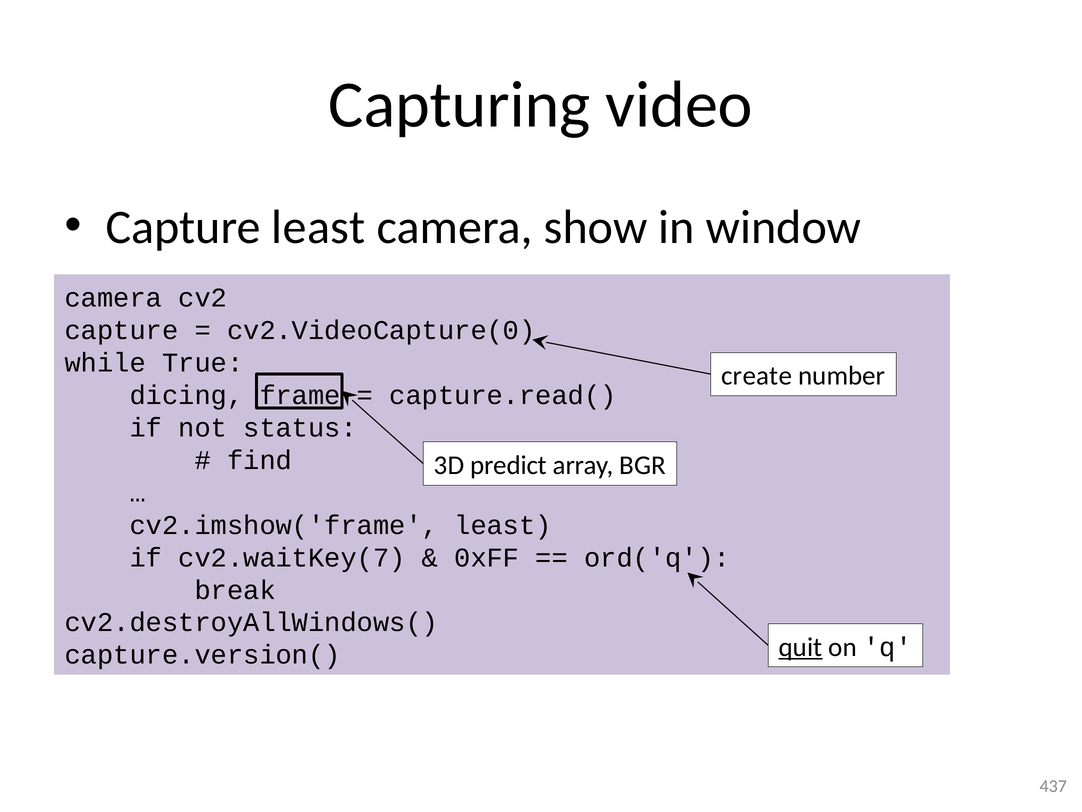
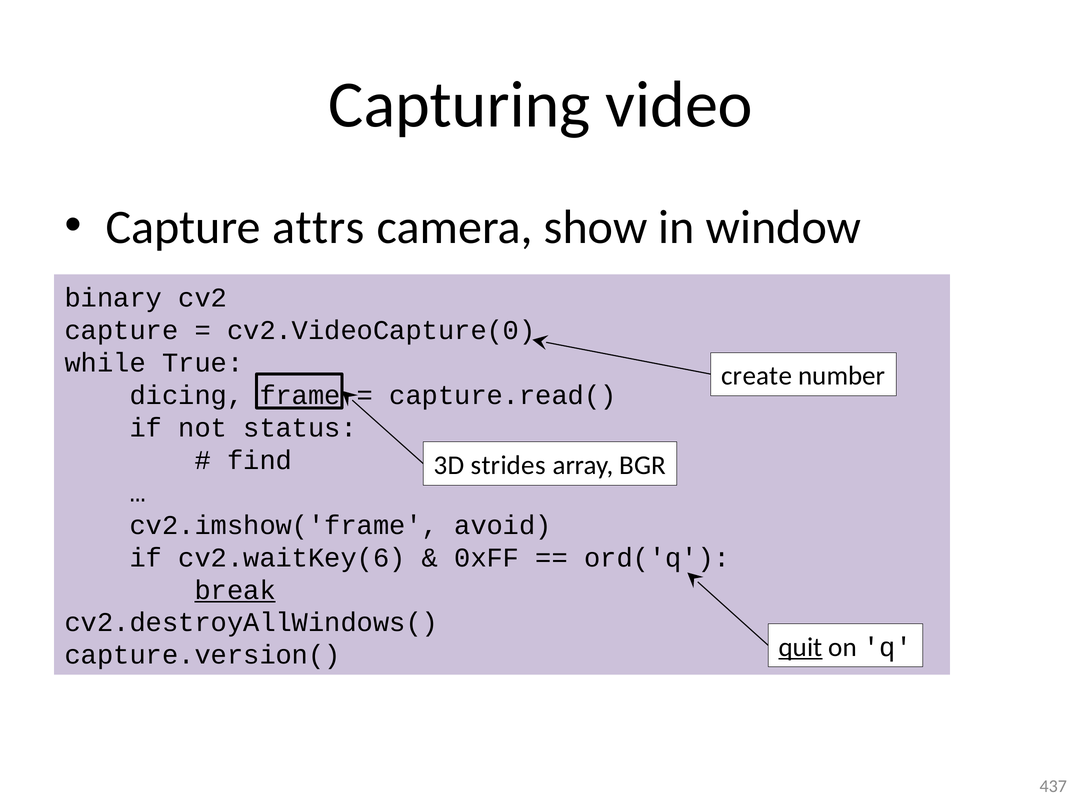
Capture least: least -> attrs
camera at (113, 298): camera -> binary
predict: predict -> strides
cv2.imshow('frame least: least -> avoid
cv2.waitKey(7: cv2.waitKey(7 -> cv2.waitKey(6
break underline: none -> present
